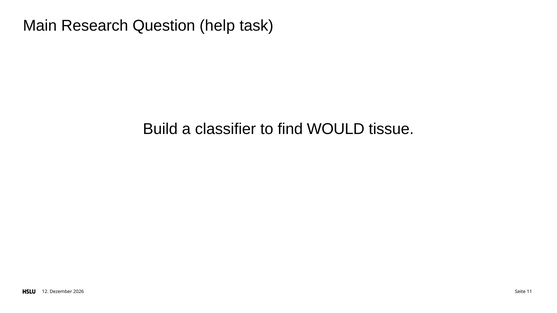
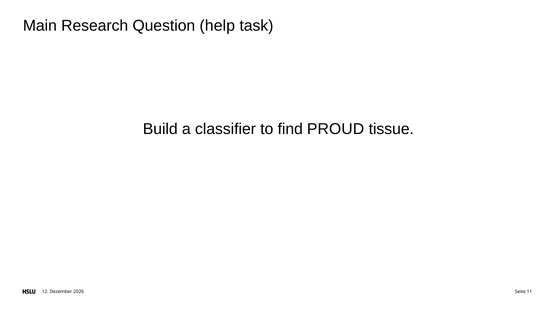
WOULD: WOULD -> PROUD
